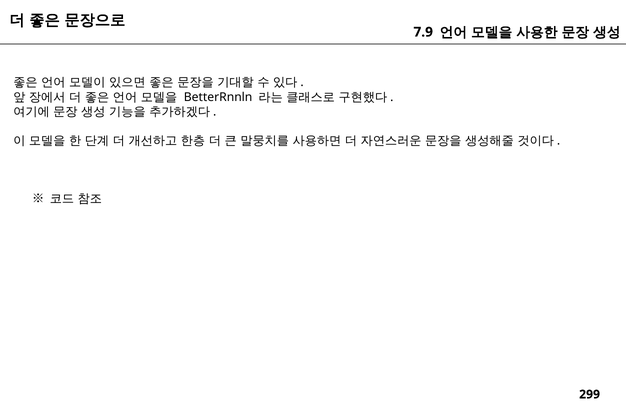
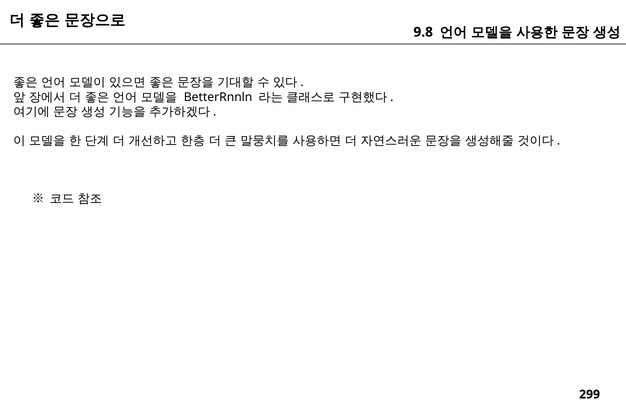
7.9: 7.9 -> 9.8
